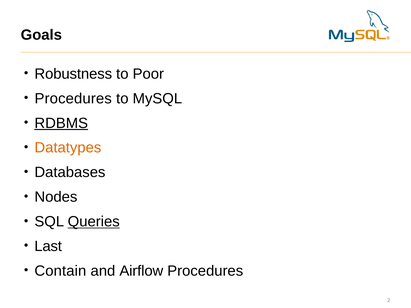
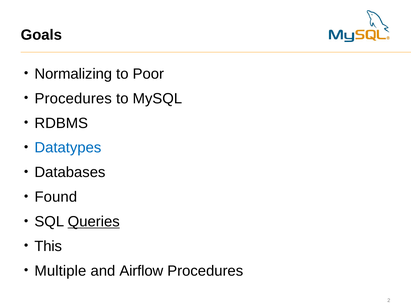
Robustness: Robustness -> Normalizing
RDBMS underline: present -> none
Datatypes colour: orange -> blue
Nodes: Nodes -> Found
Last: Last -> This
Contain: Contain -> Multiple
